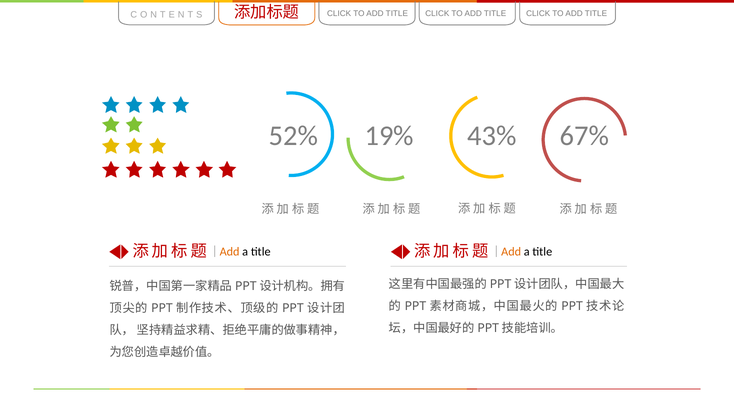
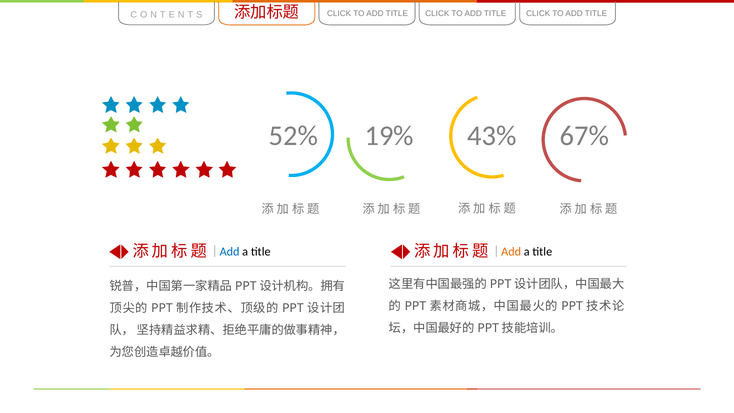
Add at (230, 252) colour: orange -> blue
